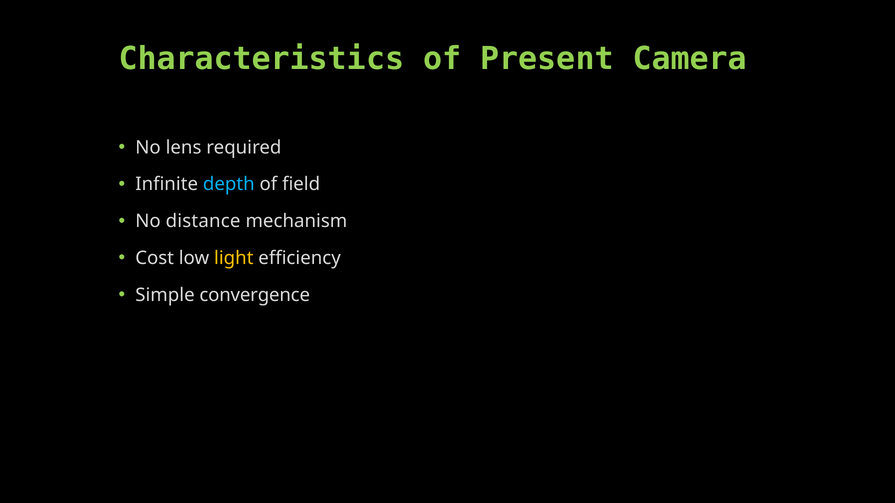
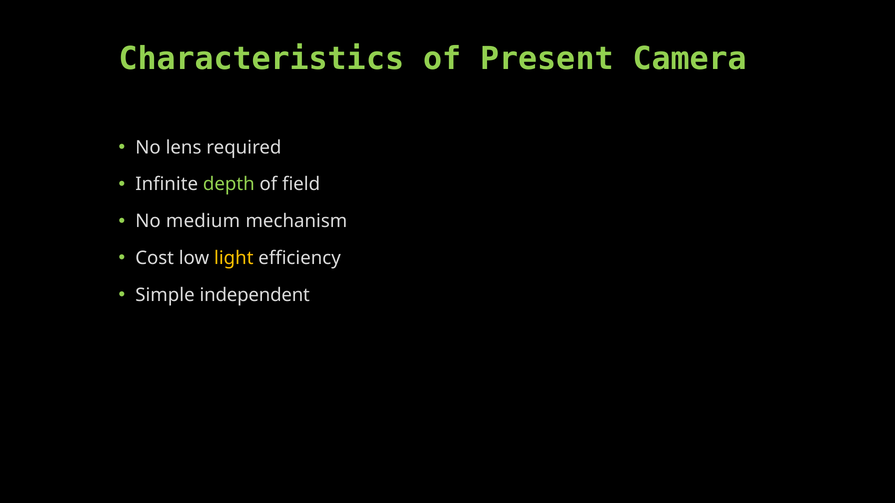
depth colour: light blue -> light green
distance: distance -> medium
convergence: convergence -> independent
